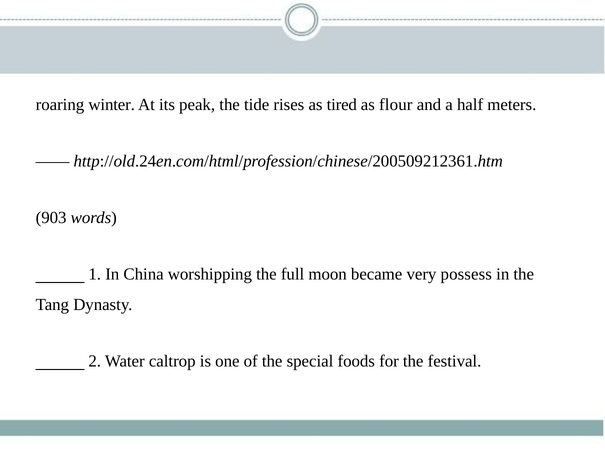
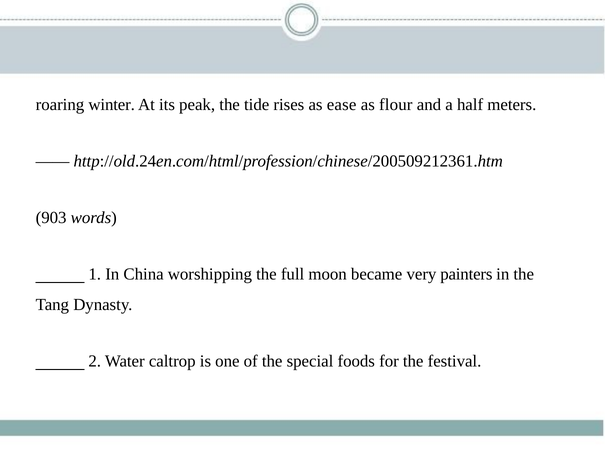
tired: tired -> ease
possess: possess -> painters
